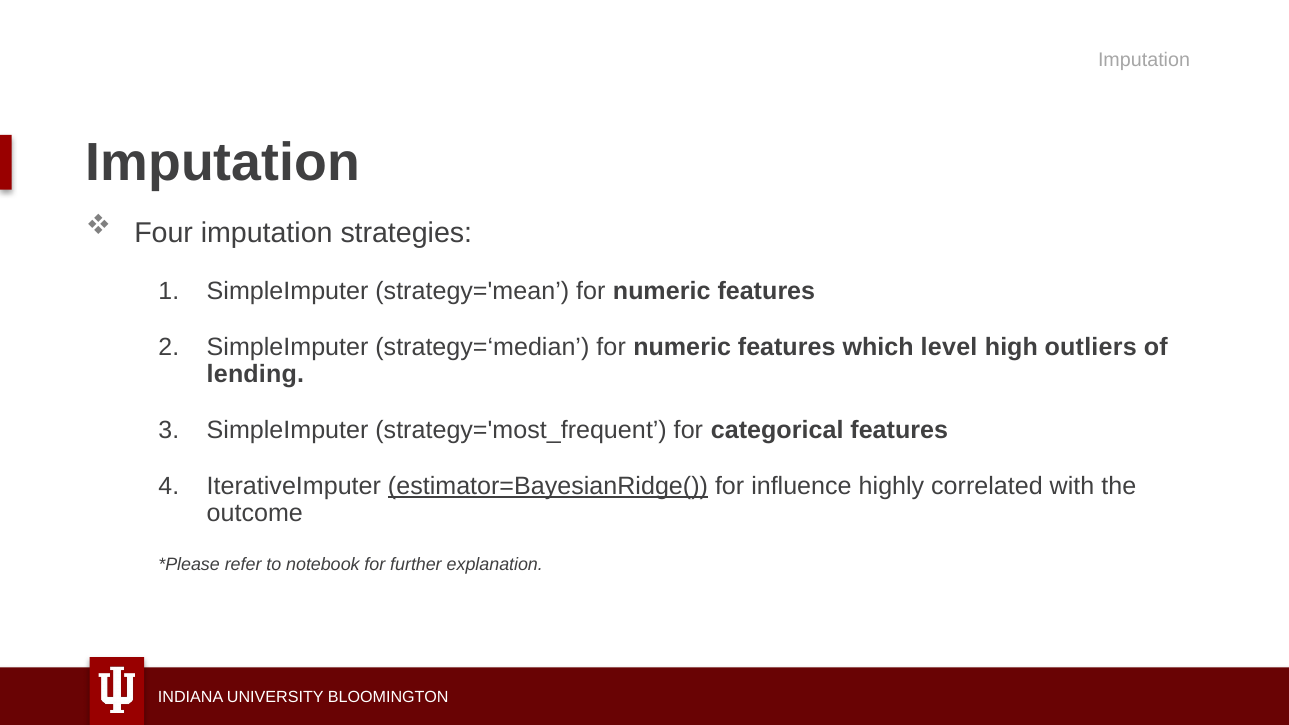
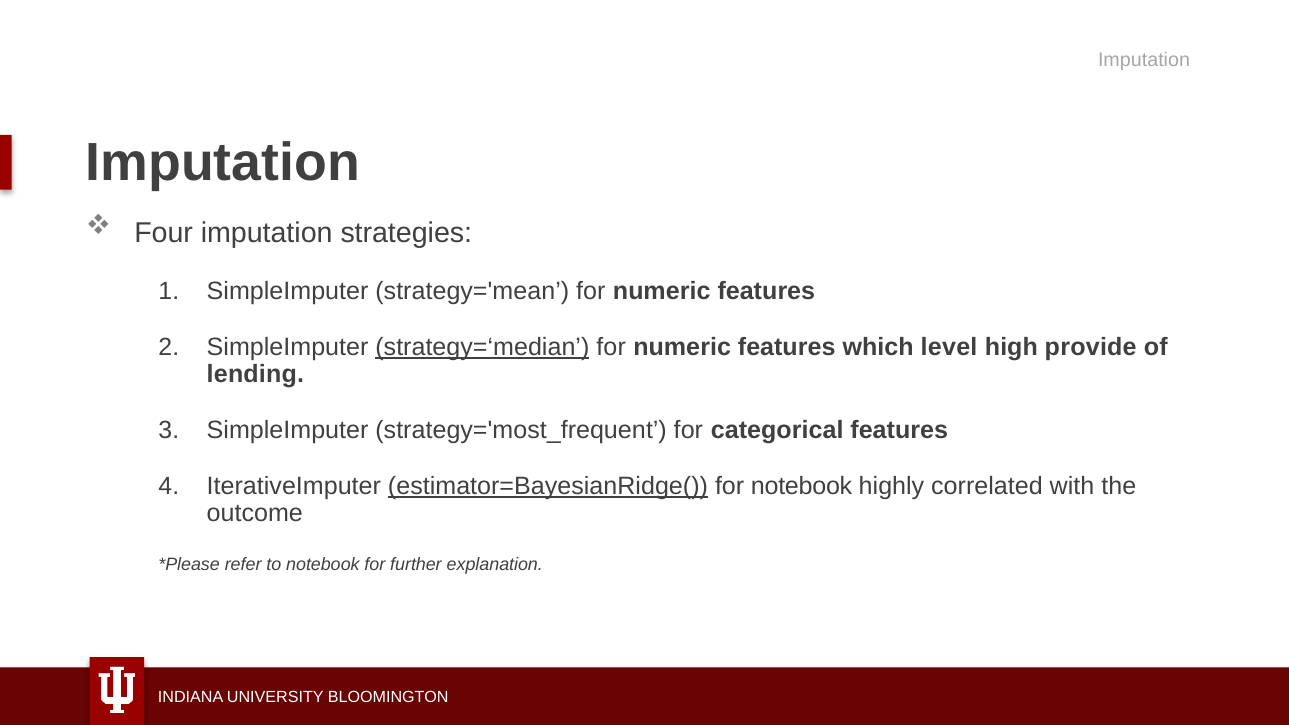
strategy=‘median underline: none -> present
outliers: outliers -> provide
for influence: influence -> notebook
